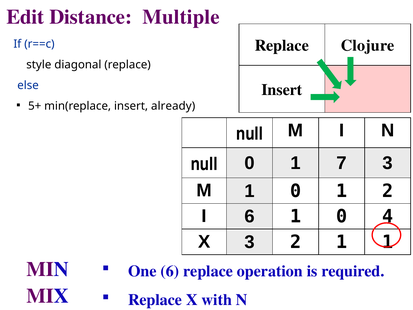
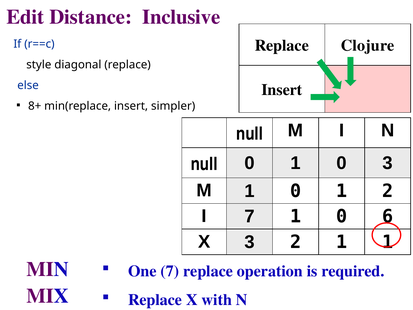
Multiple: Multiple -> Inclusive
5+: 5+ -> 8+
already: already -> simpler
0 1 7: 7 -> 0
I 6: 6 -> 7
4: 4 -> 6
One 6: 6 -> 7
